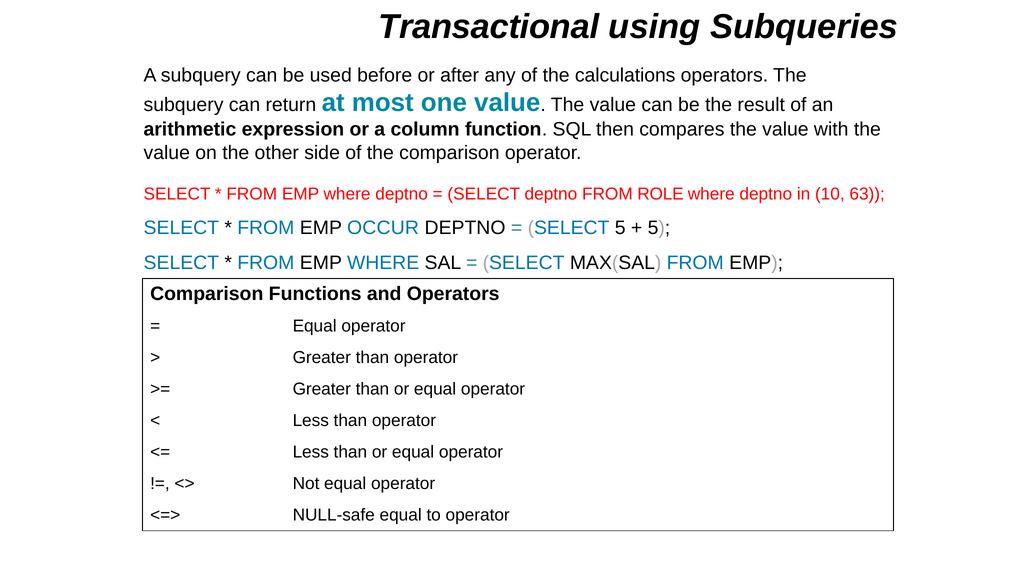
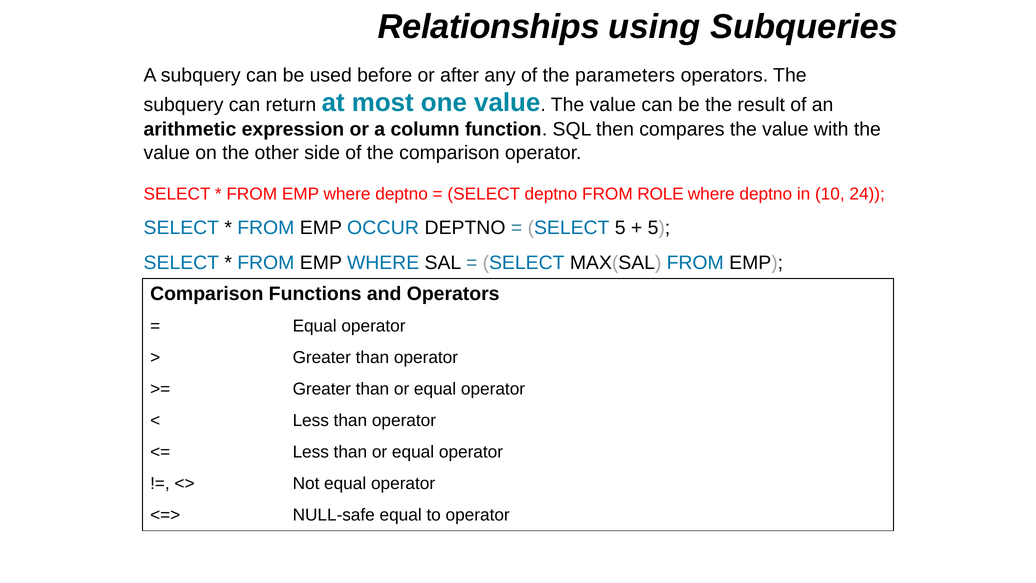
Transactional: Transactional -> Relationships
calculations: calculations -> parameters
63: 63 -> 24
